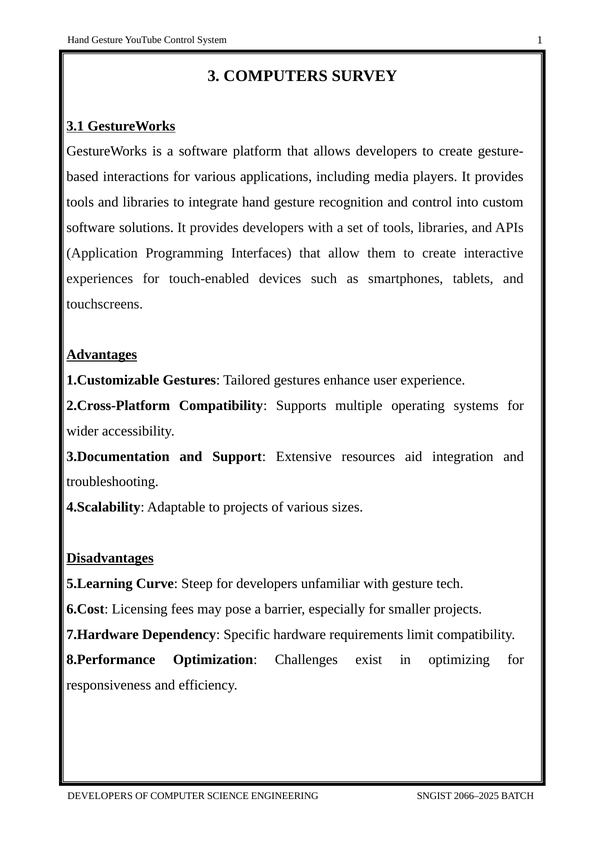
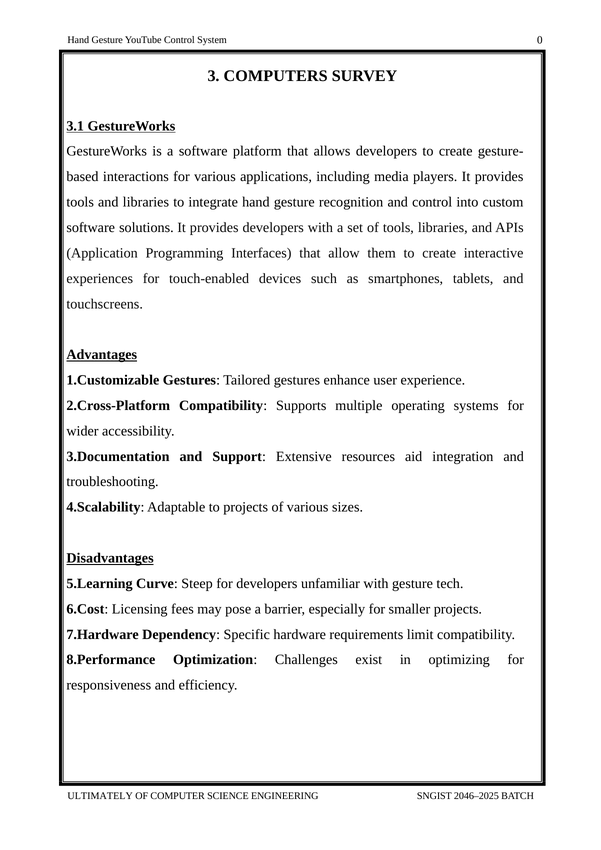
1: 1 -> 0
DEVELOPERS at (100, 795): DEVELOPERS -> ULTIMATELY
2066–2025: 2066–2025 -> 2046–2025
